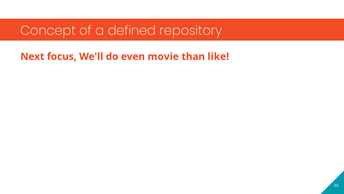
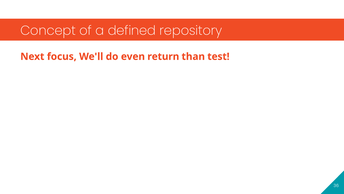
movie: movie -> return
like: like -> test
